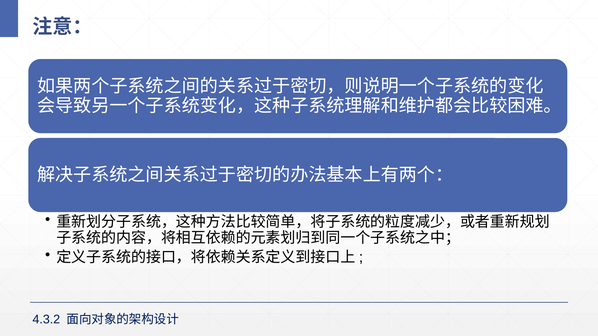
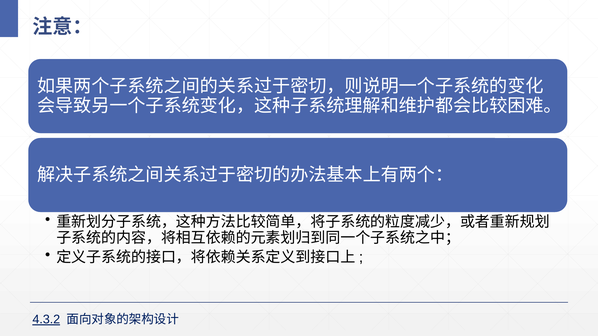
4.3.2 underline: none -> present
